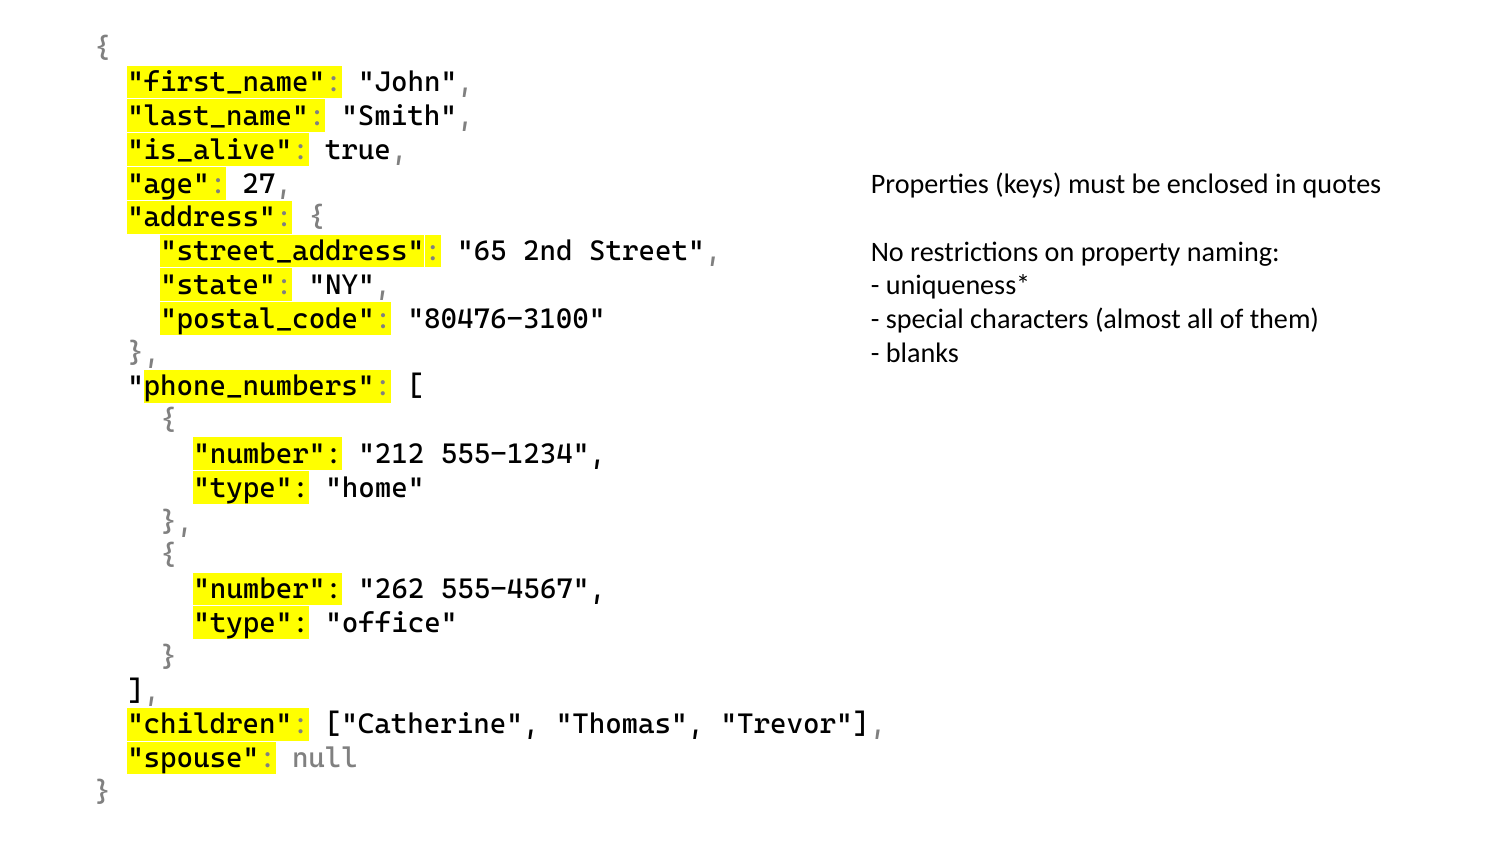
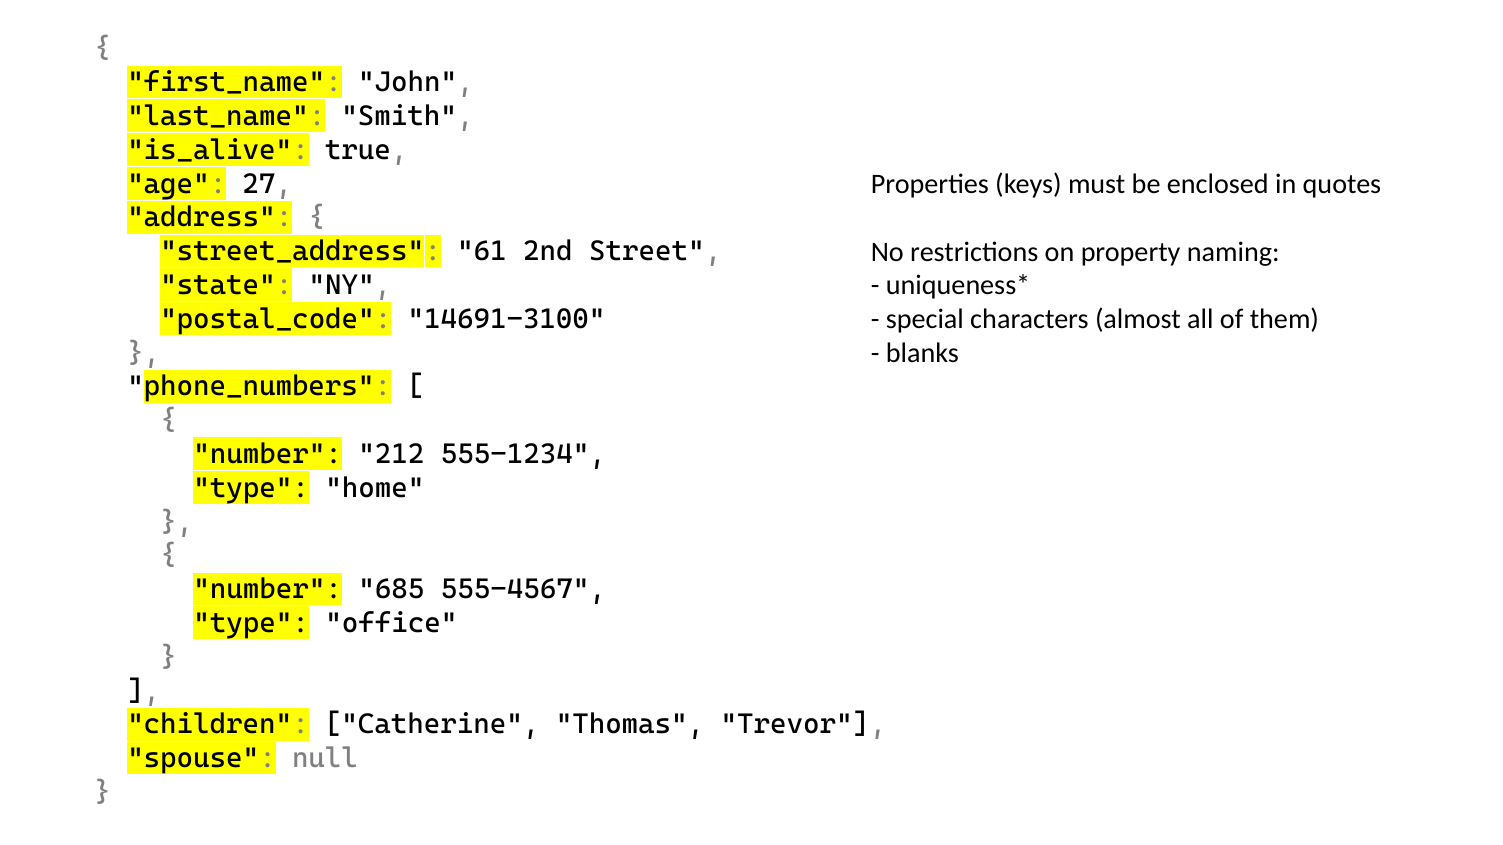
65: 65 -> 61
80476-3100: 80476-3100 -> 14691-3100
262: 262 -> 685
